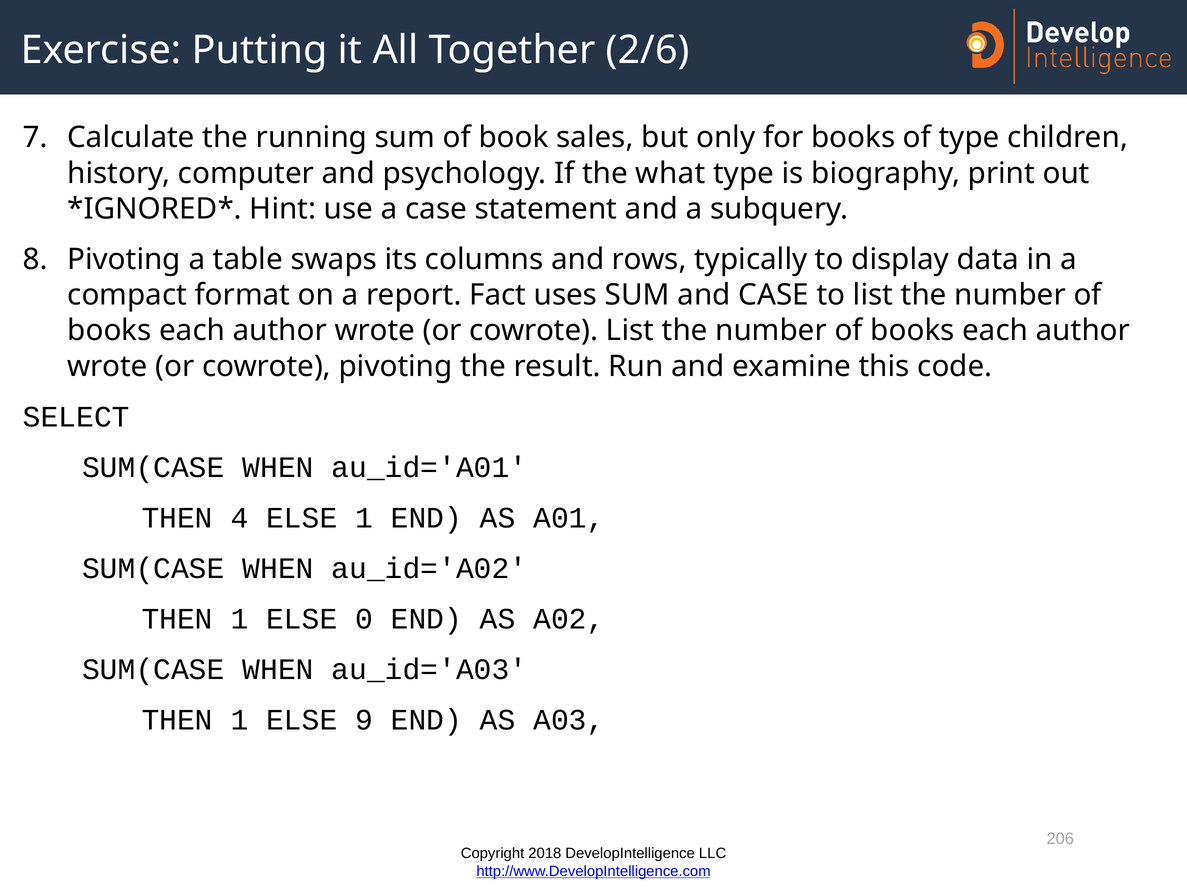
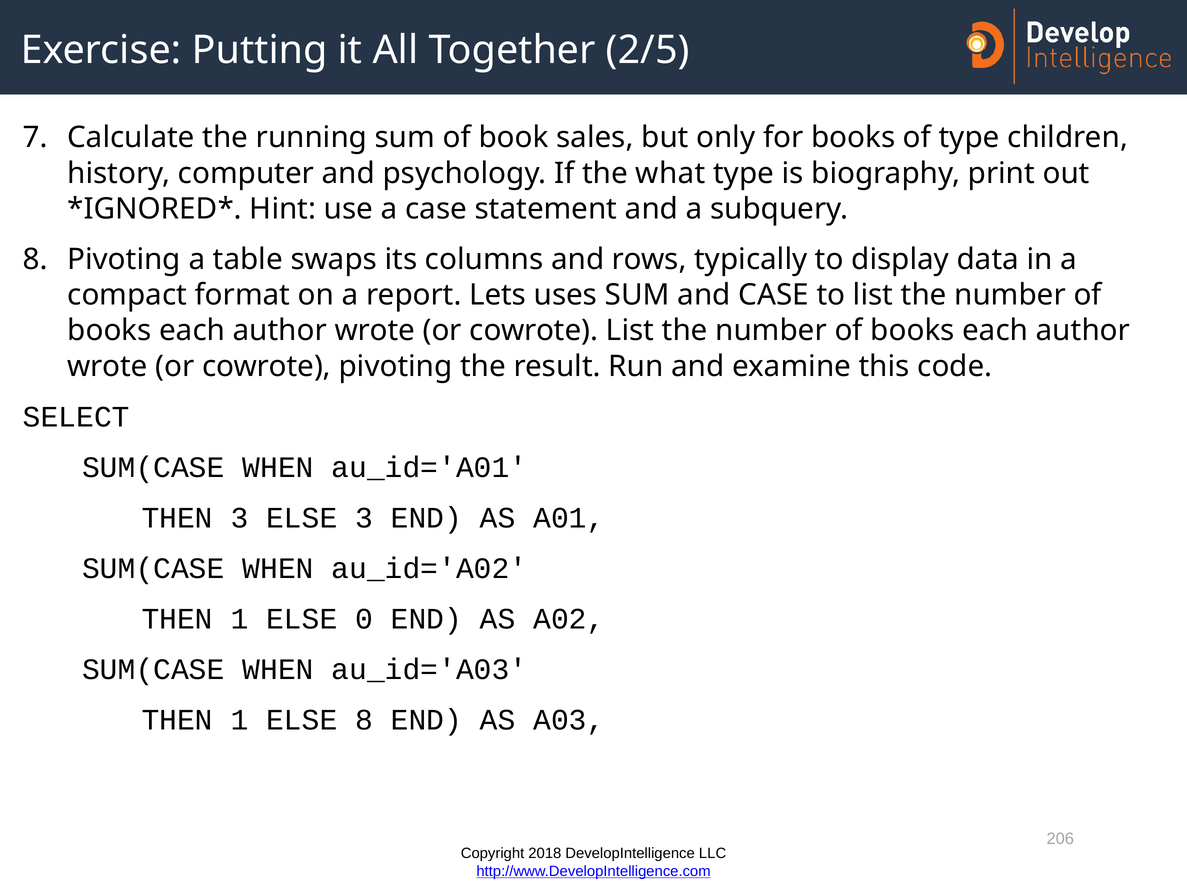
2/6: 2/6 -> 2/5
Fact: Fact -> Lets
THEN 4: 4 -> 3
ELSE 1: 1 -> 3
ELSE 9: 9 -> 8
